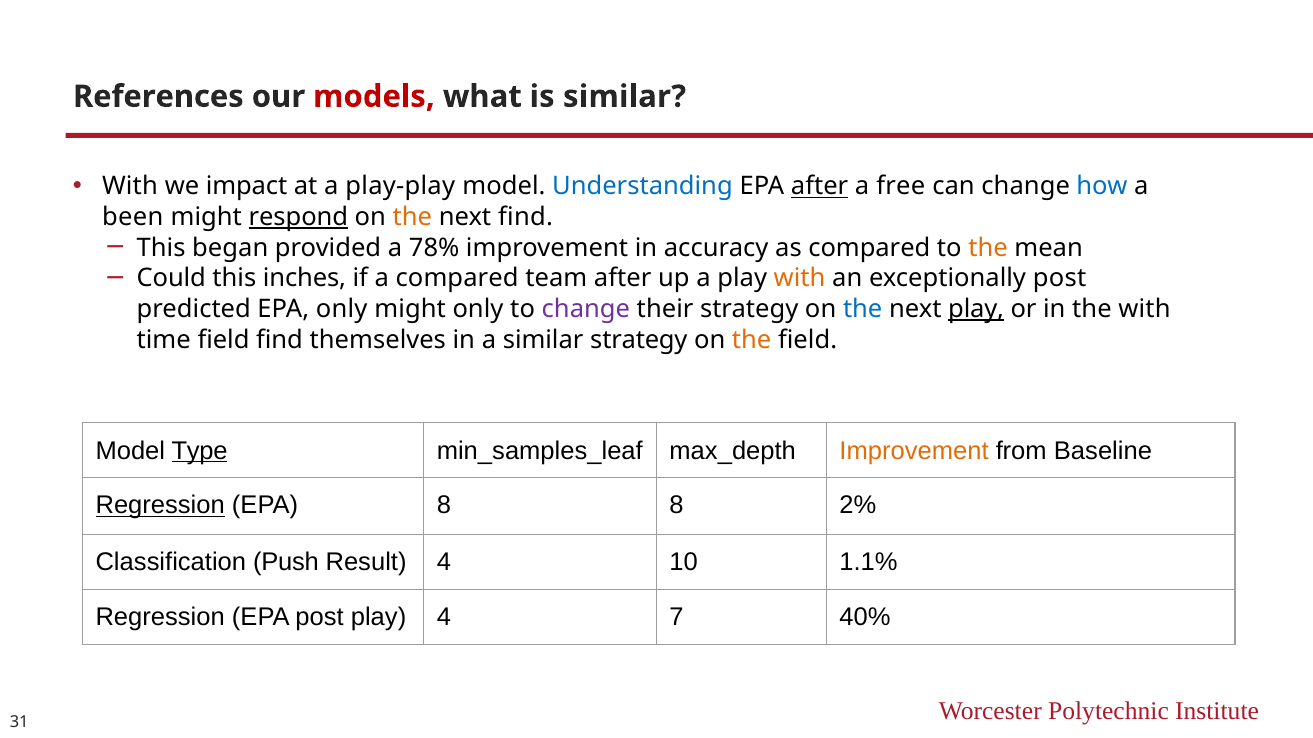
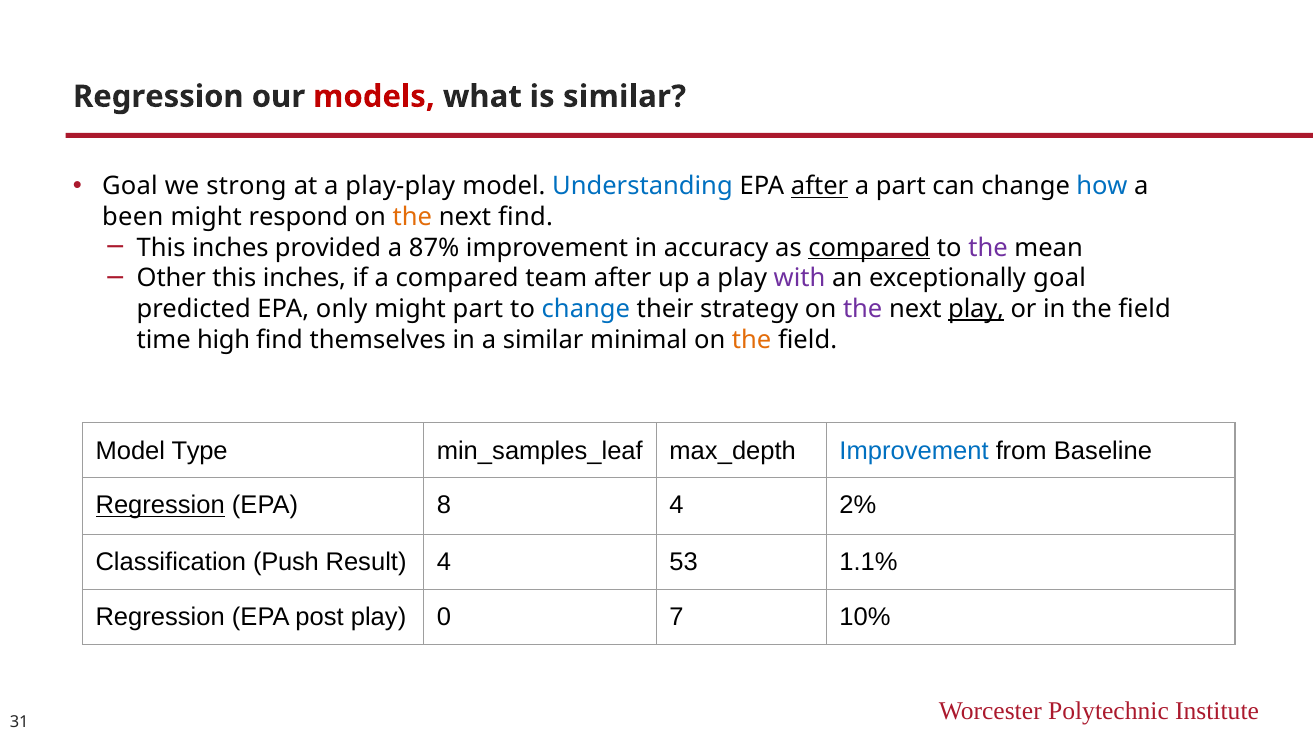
References at (158, 97): References -> Regression
With at (130, 187): With -> Goal
impact: impact -> strong
a free: free -> part
respond underline: present -> none
began at (230, 248): began -> inches
78%: 78% -> 87%
compared at (869, 248) underline: none -> present
the at (988, 248) colour: orange -> purple
Could: Could -> Other
with at (800, 279) colour: orange -> purple
exceptionally post: post -> goal
might only: only -> part
change at (586, 309) colour: purple -> blue
the at (863, 309) colour: blue -> purple
in the with: with -> field
time field: field -> high
similar strategy: strategy -> minimal
Type underline: present -> none
Improvement at (914, 451) colour: orange -> blue
8 8: 8 -> 4
10: 10 -> 53
play 4: 4 -> 0
40%: 40% -> 10%
